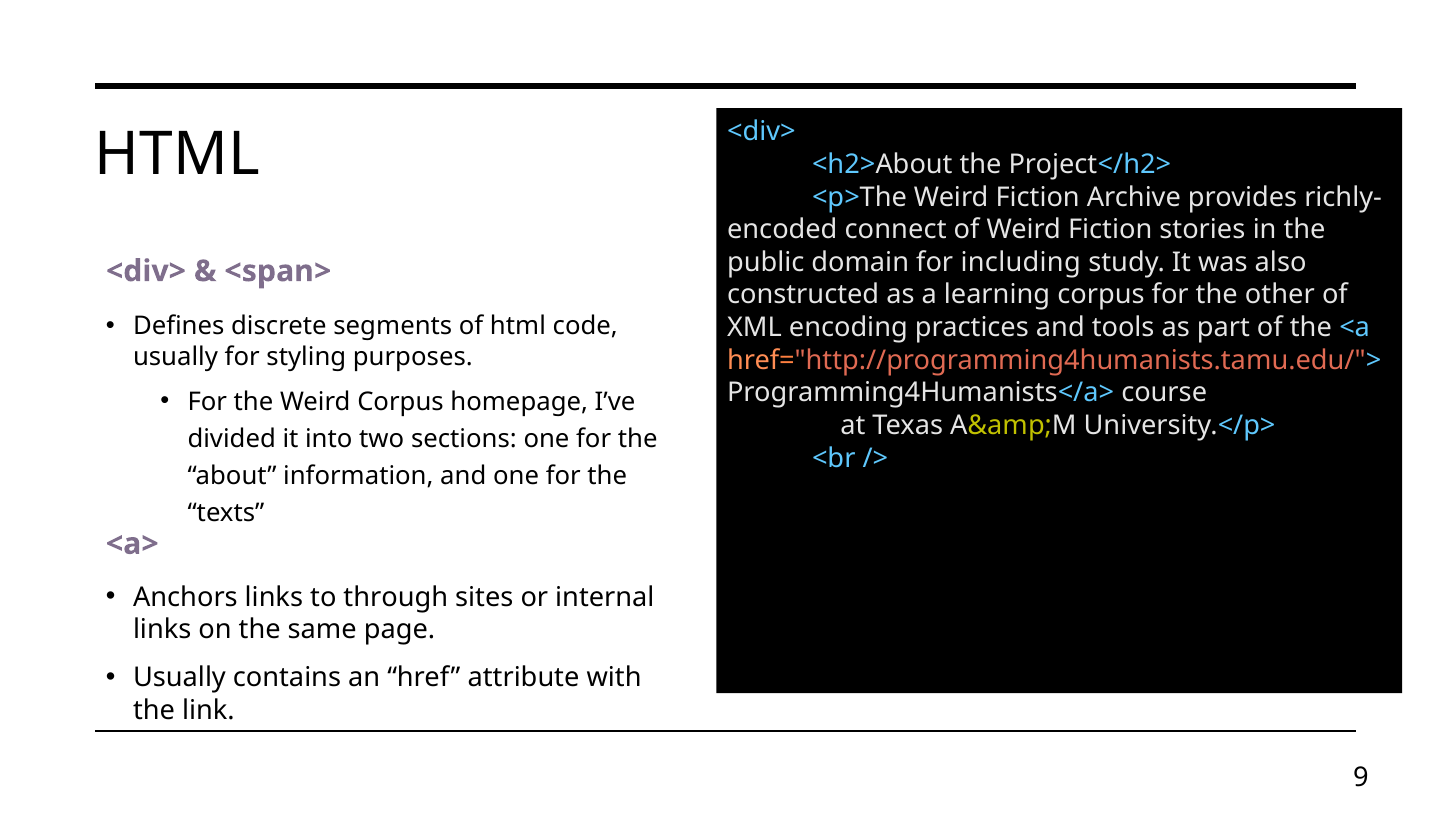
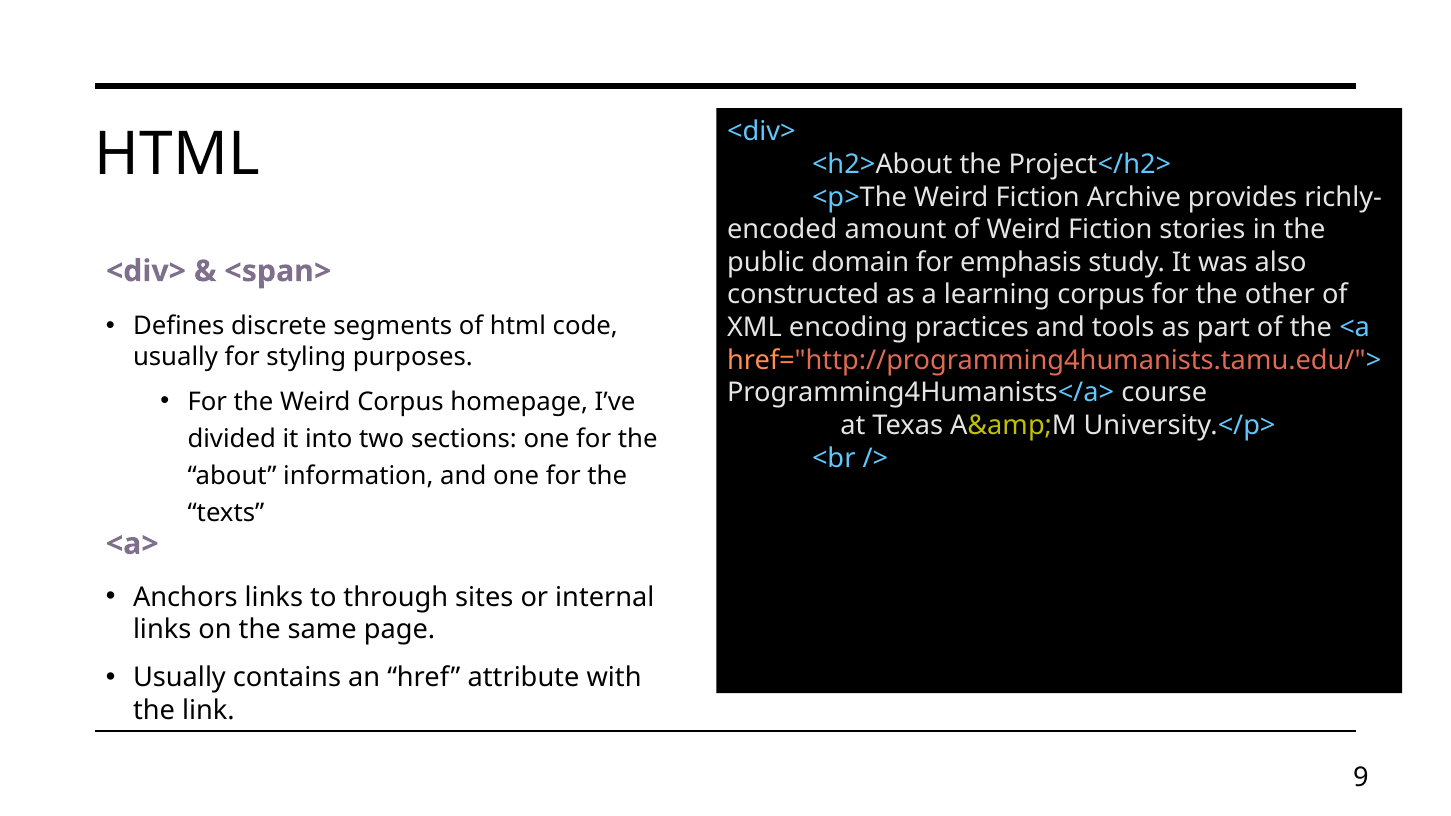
connect: connect -> amount
including: including -> emphasis
